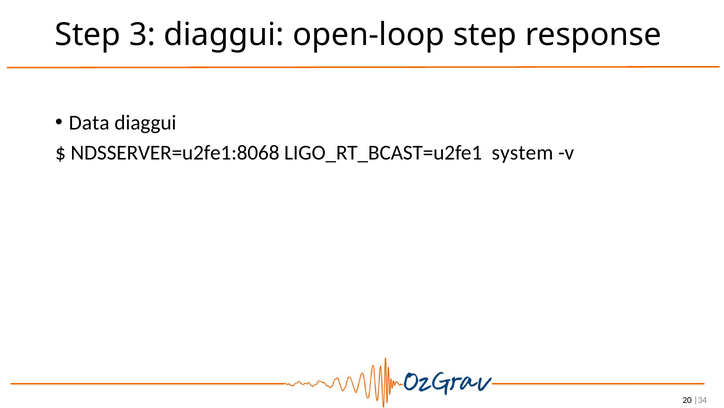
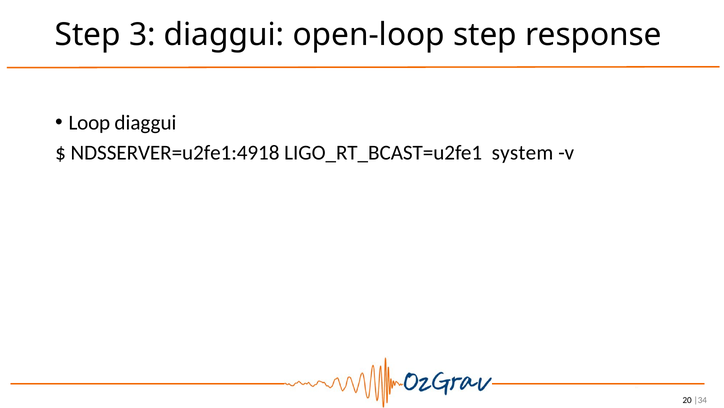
Data: Data -> Loop
NDSSERVER=u2fe1:8068: NDSSERVER=u2fe1:8068 -> NDSSERVER=u2fe1:4918
